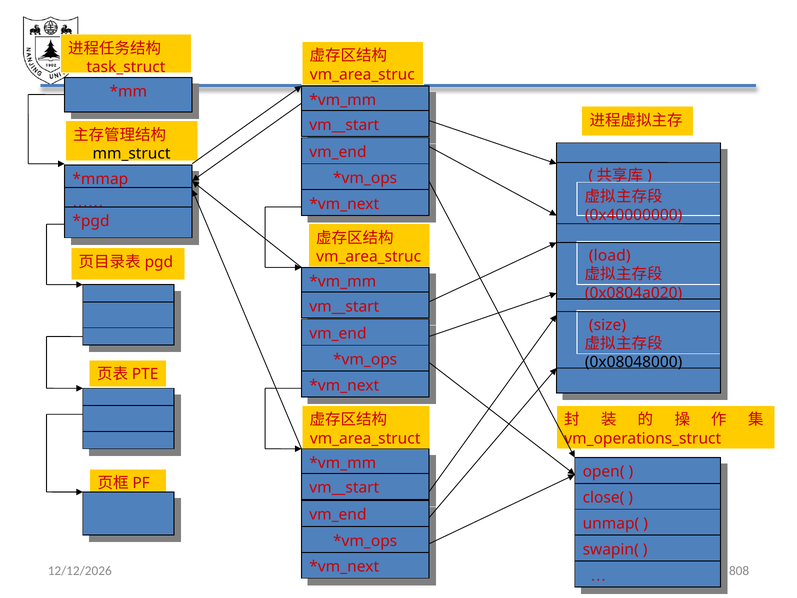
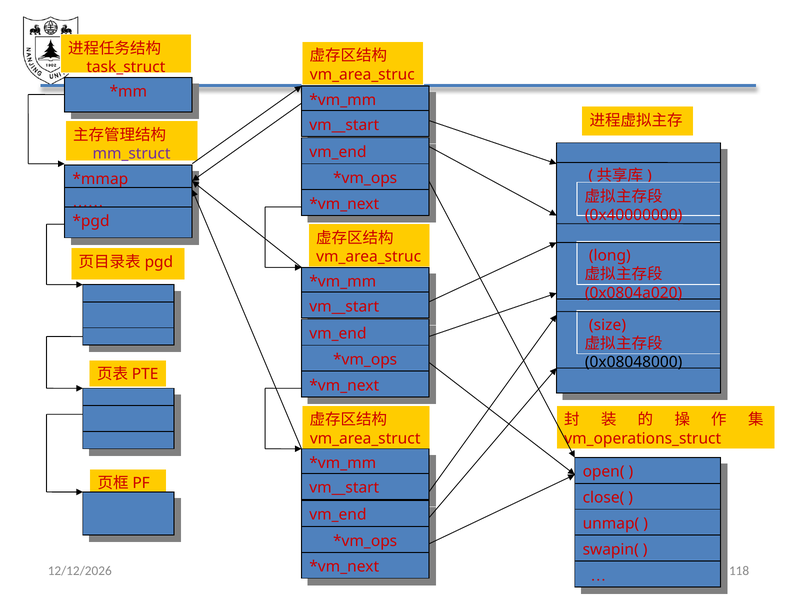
mm_struct colour: black -> purple
load: load -> long
808: 808 -> 118
